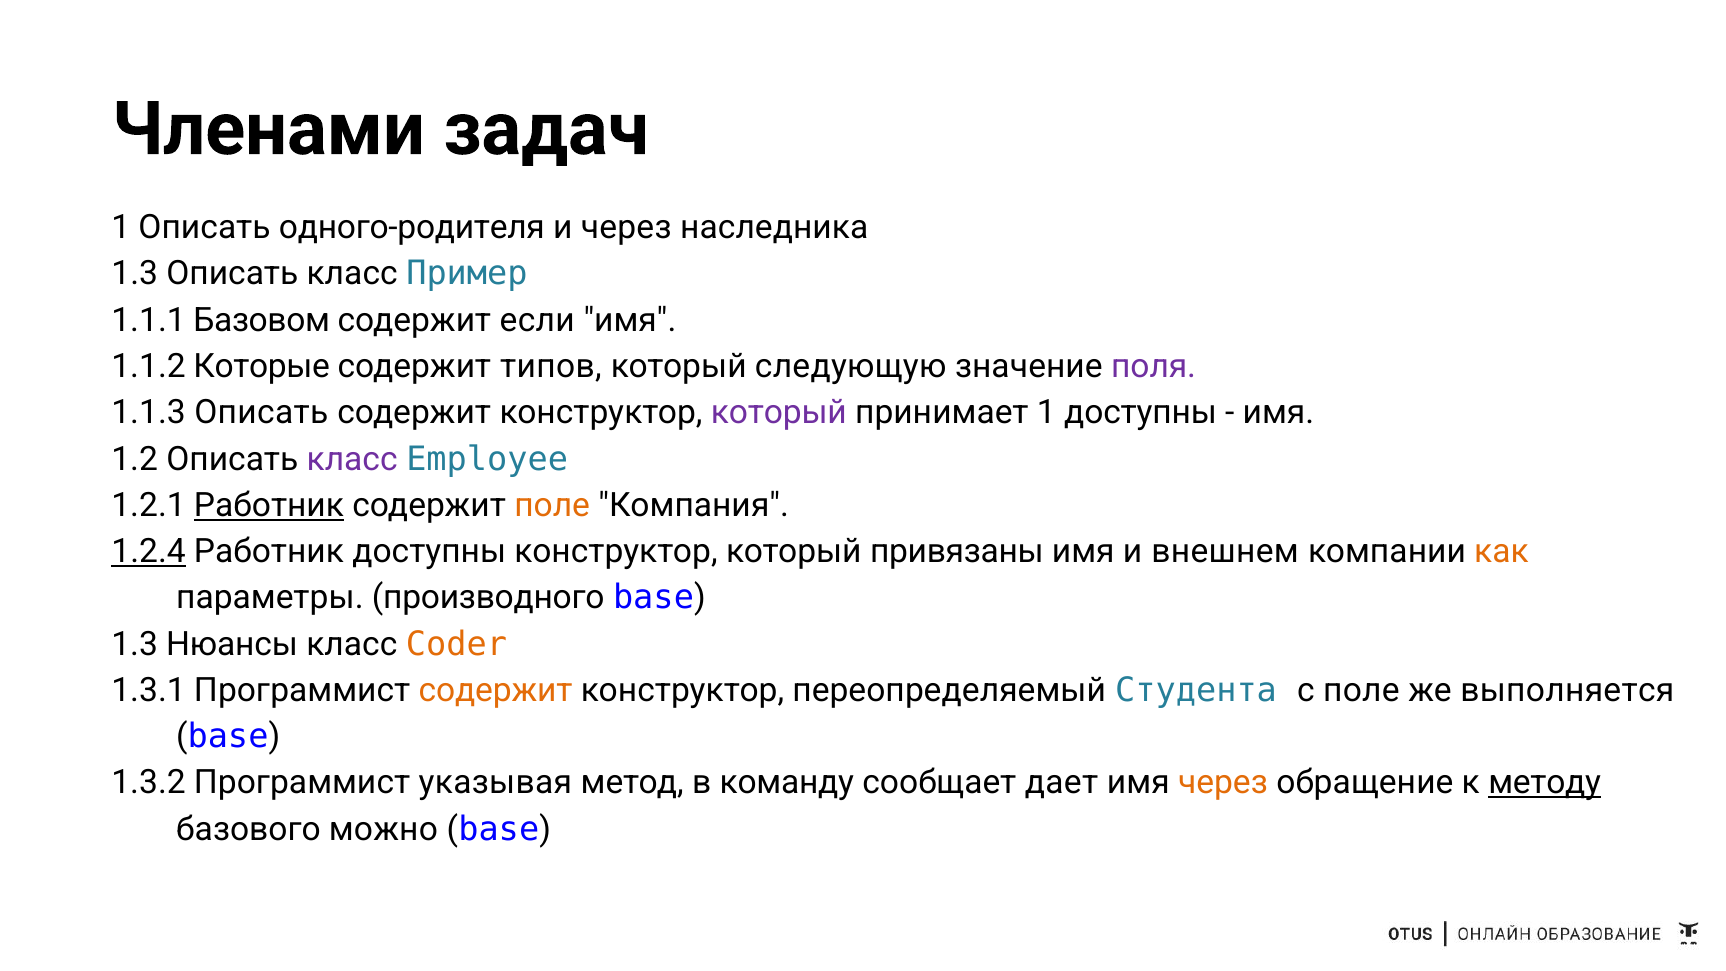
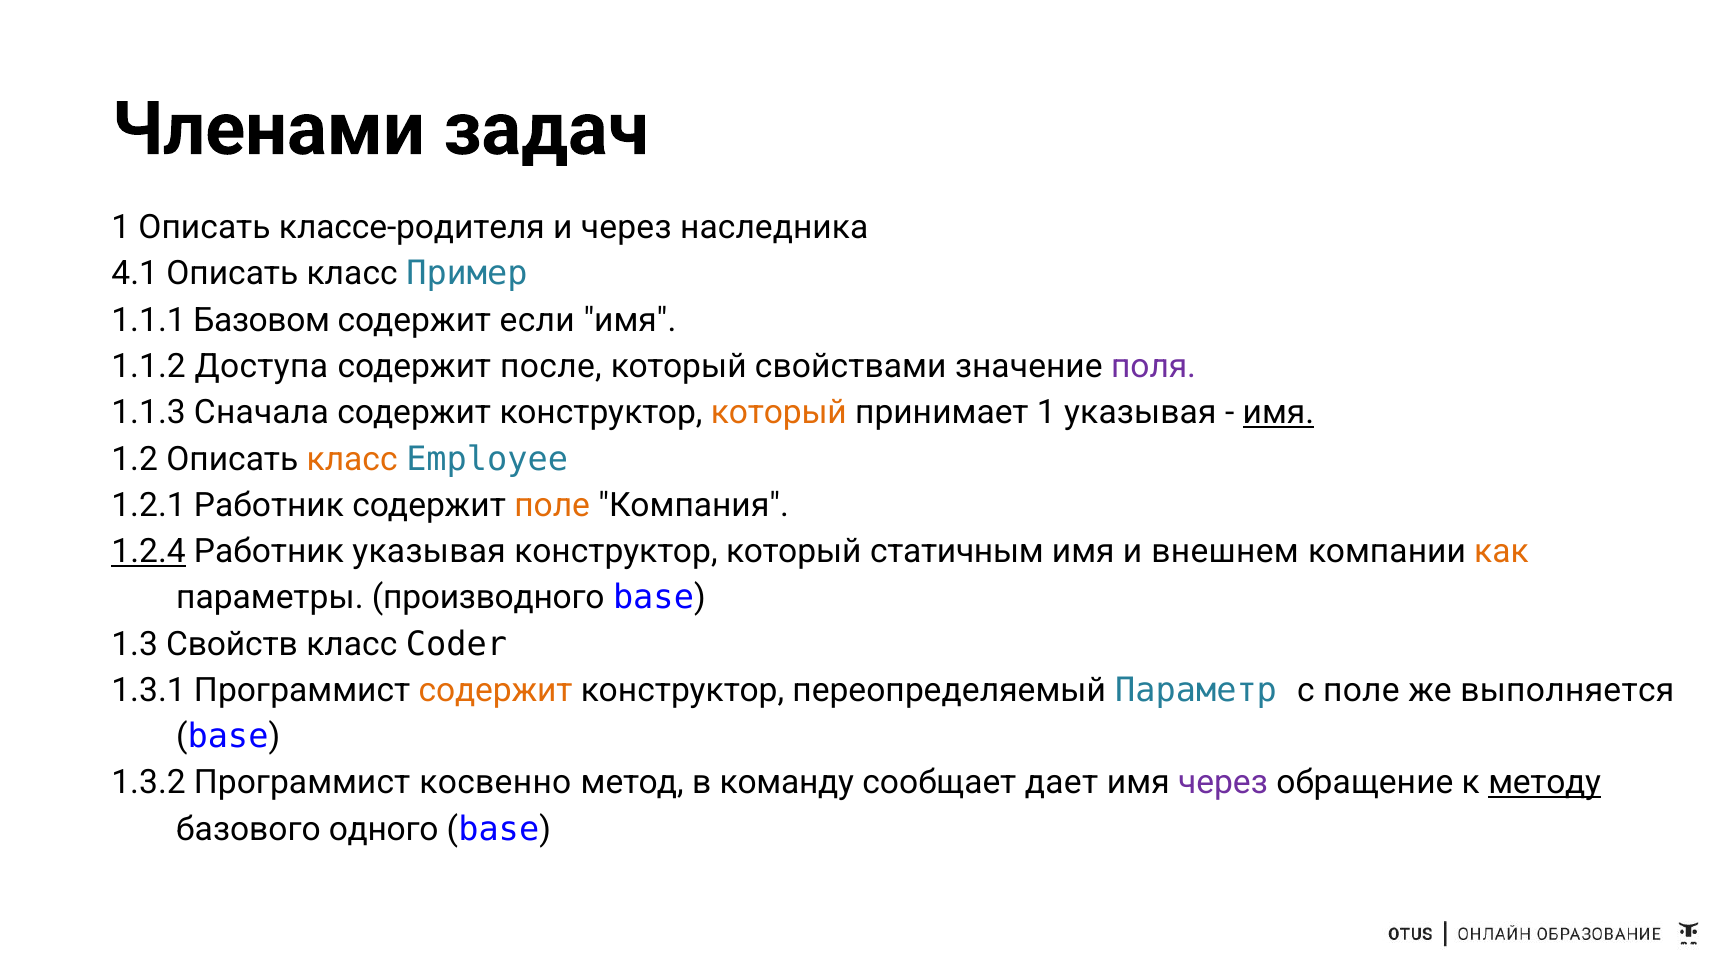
одного-родителя: одного-родителя -> классе-родителя
1.3 at (135, 274): 1.3 -> 4.1
Которые: Которые -> Доступа
типов: типов -> после
следующую: следующую -> свойствами
1.1.3 Описать: Описать -> Сначала
который at (779, 413) colour: purple -> orange
1 доступны: доступны -> указывая
имя at (1278, 413) underline: none -> present
класс at (352, 459) colour: purple -> orange
Работник at (269, 505) underline: present -> none
Работник доступны: доступны -> указывая
привязаны: привязаны -> статичным
Нюансы: Нюансы -> Свойств
Coder colour: orange -> black
Студента: Студента -> Параметр
указывая: указывая -> косвенно
через at (1223, 783) colour: orange -> purple
можно: можно -> одного
